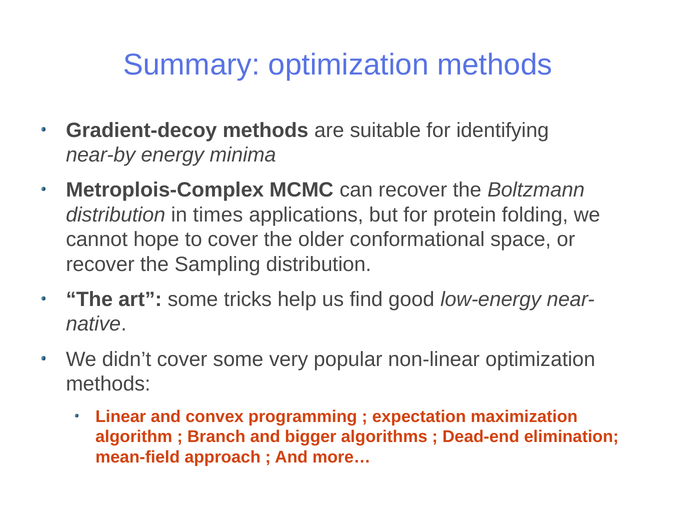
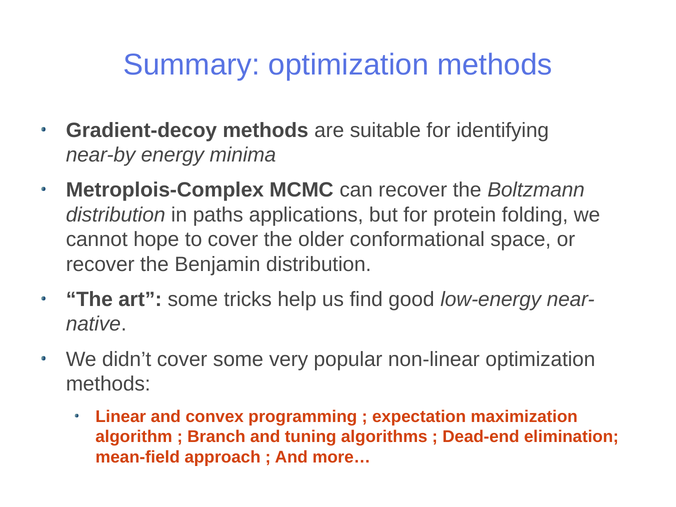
times: times -> paths
Sampling: Sampling -> Benjamin
bigger: bigger -> tuning
